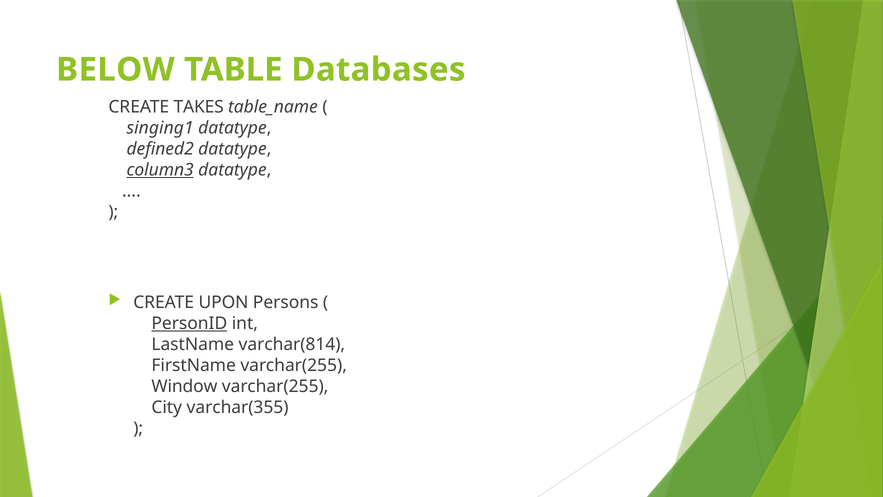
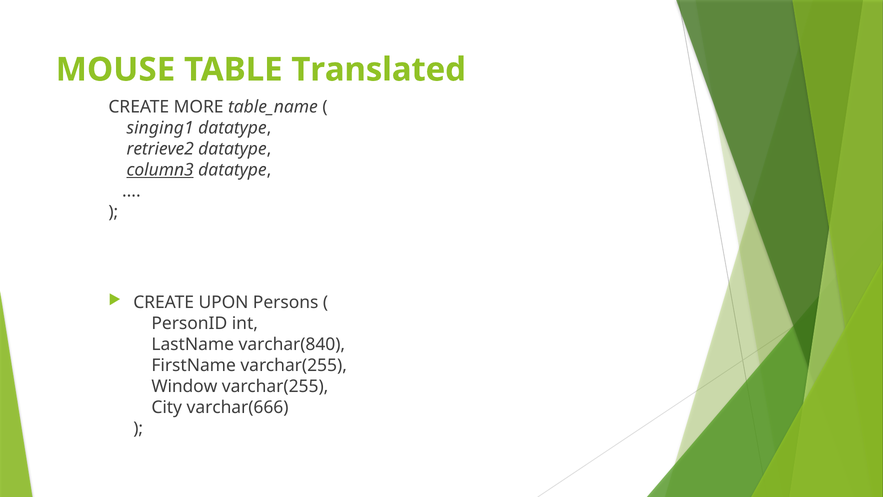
BELOW: BELOW -> MOUSE
Databases: Databases -> Translated
TAKES: TAKES -> MORE
defined2: defined2 -> retrieve2
PersonID underline: present -> none
varchar(814: varchar(814 -> varchar(840
varchar(355: varchar(355 -> varchar(666
